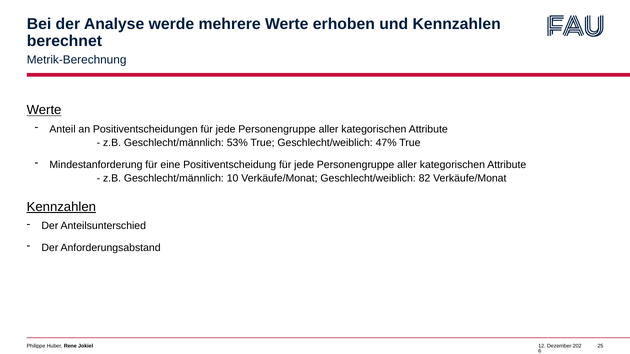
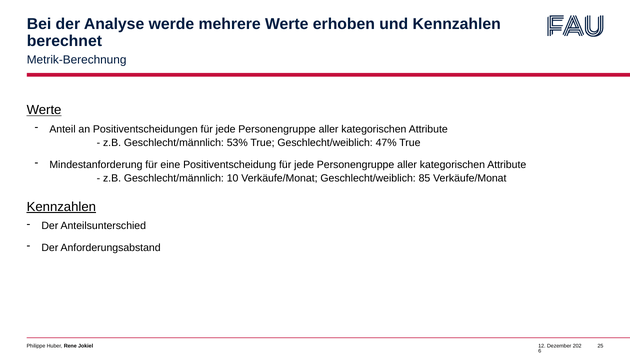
82: 82 -> 85
